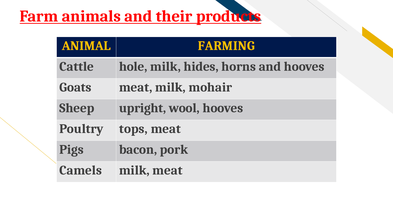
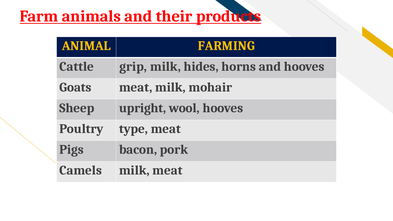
hole: hole -> grip
tops: tops -> type
